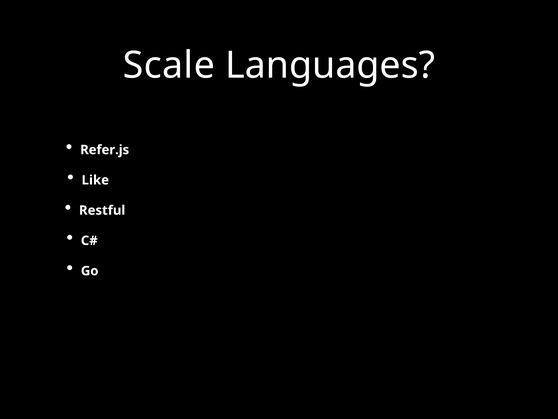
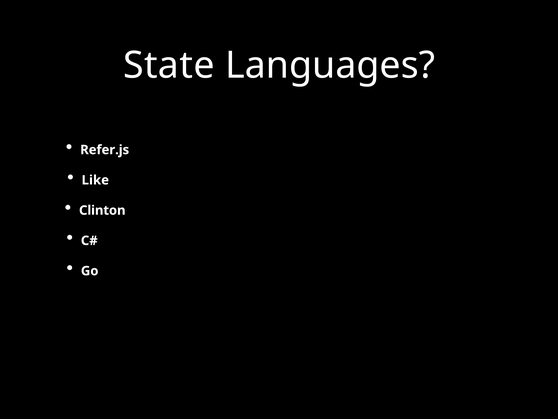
Scale: Scale -> State
Restful: Restful -> Clinton
